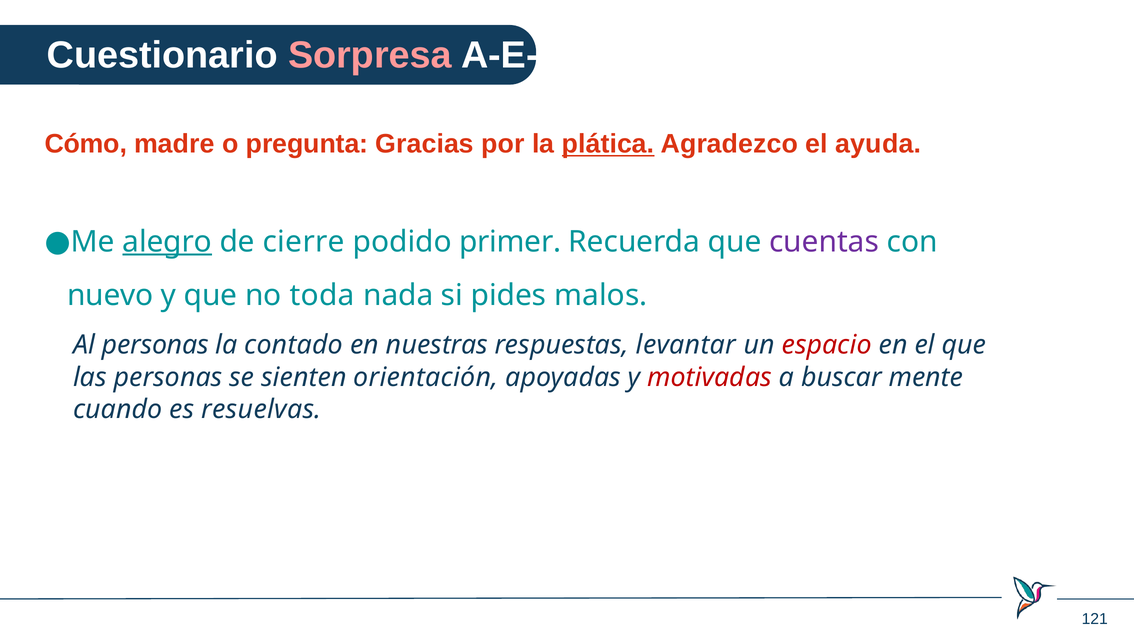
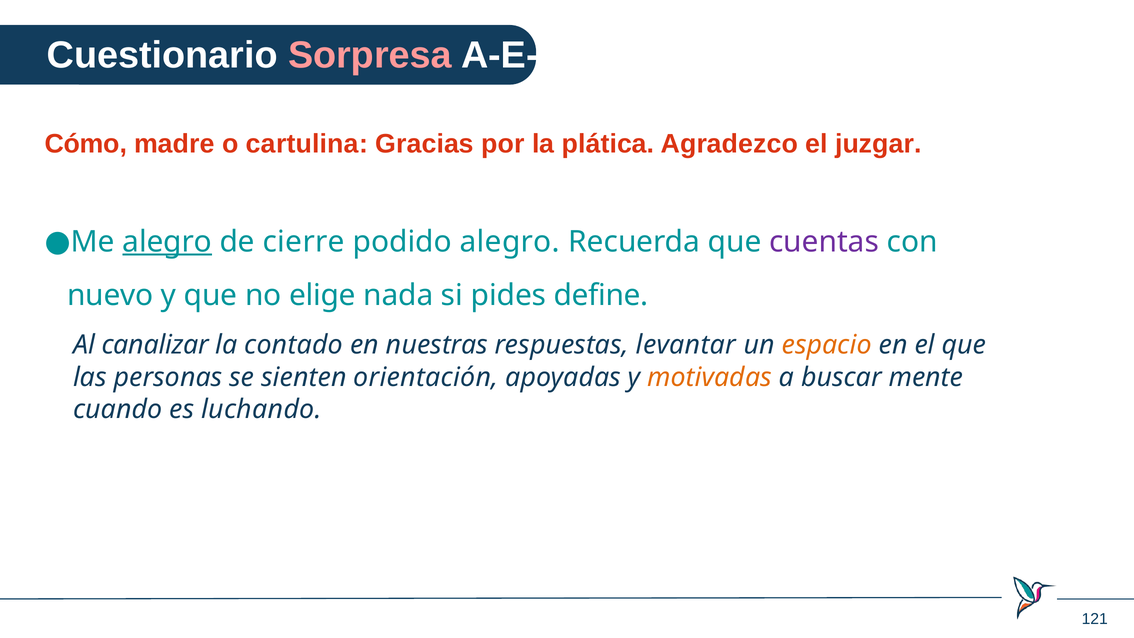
pregunta: pregunta -> cartulina
plática underline: present -> none
ayuda: ayuda -> juzgar
podido primer: primer -> alegro
toda: toda -> elige
malos: malos -> define
Al personas: personas -> canalizar
espacio colour: red -> orange
motivadas colour: red -> orange
resuelvas: resuelvas -> luchando
